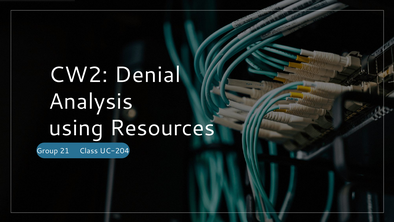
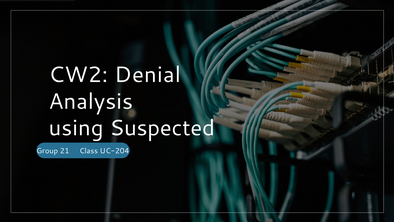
Resources: Resources -> Suspected
